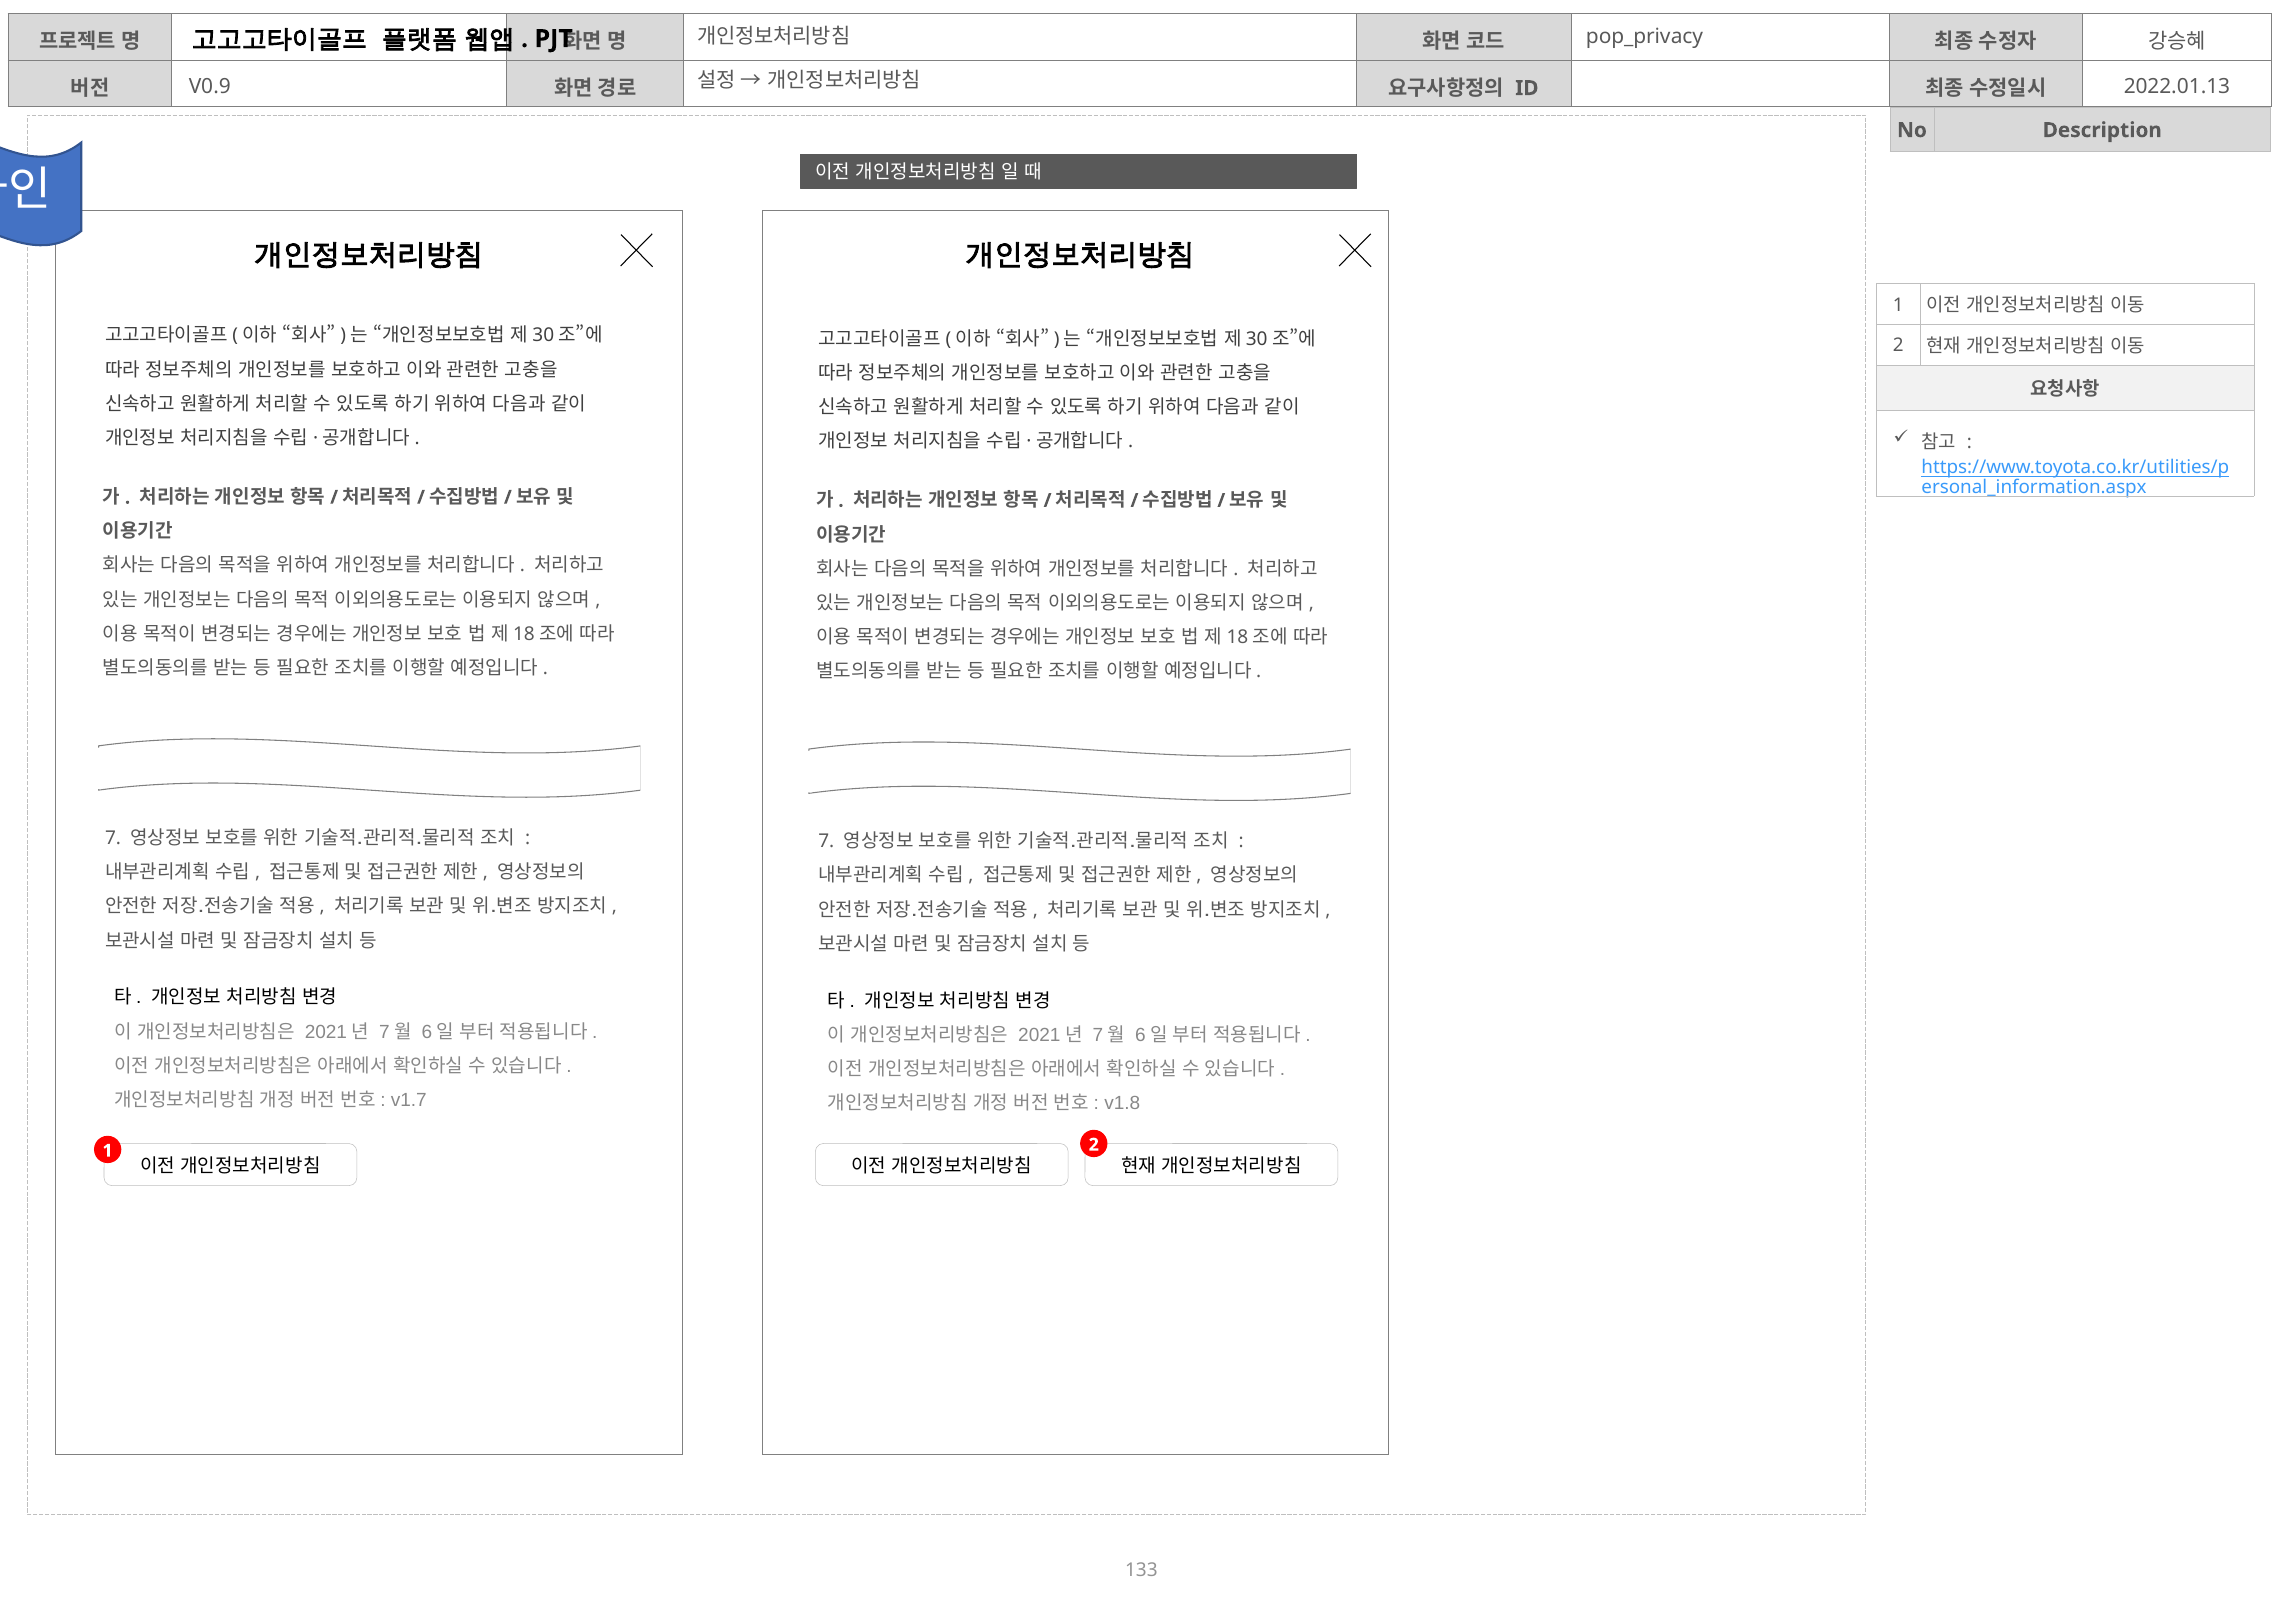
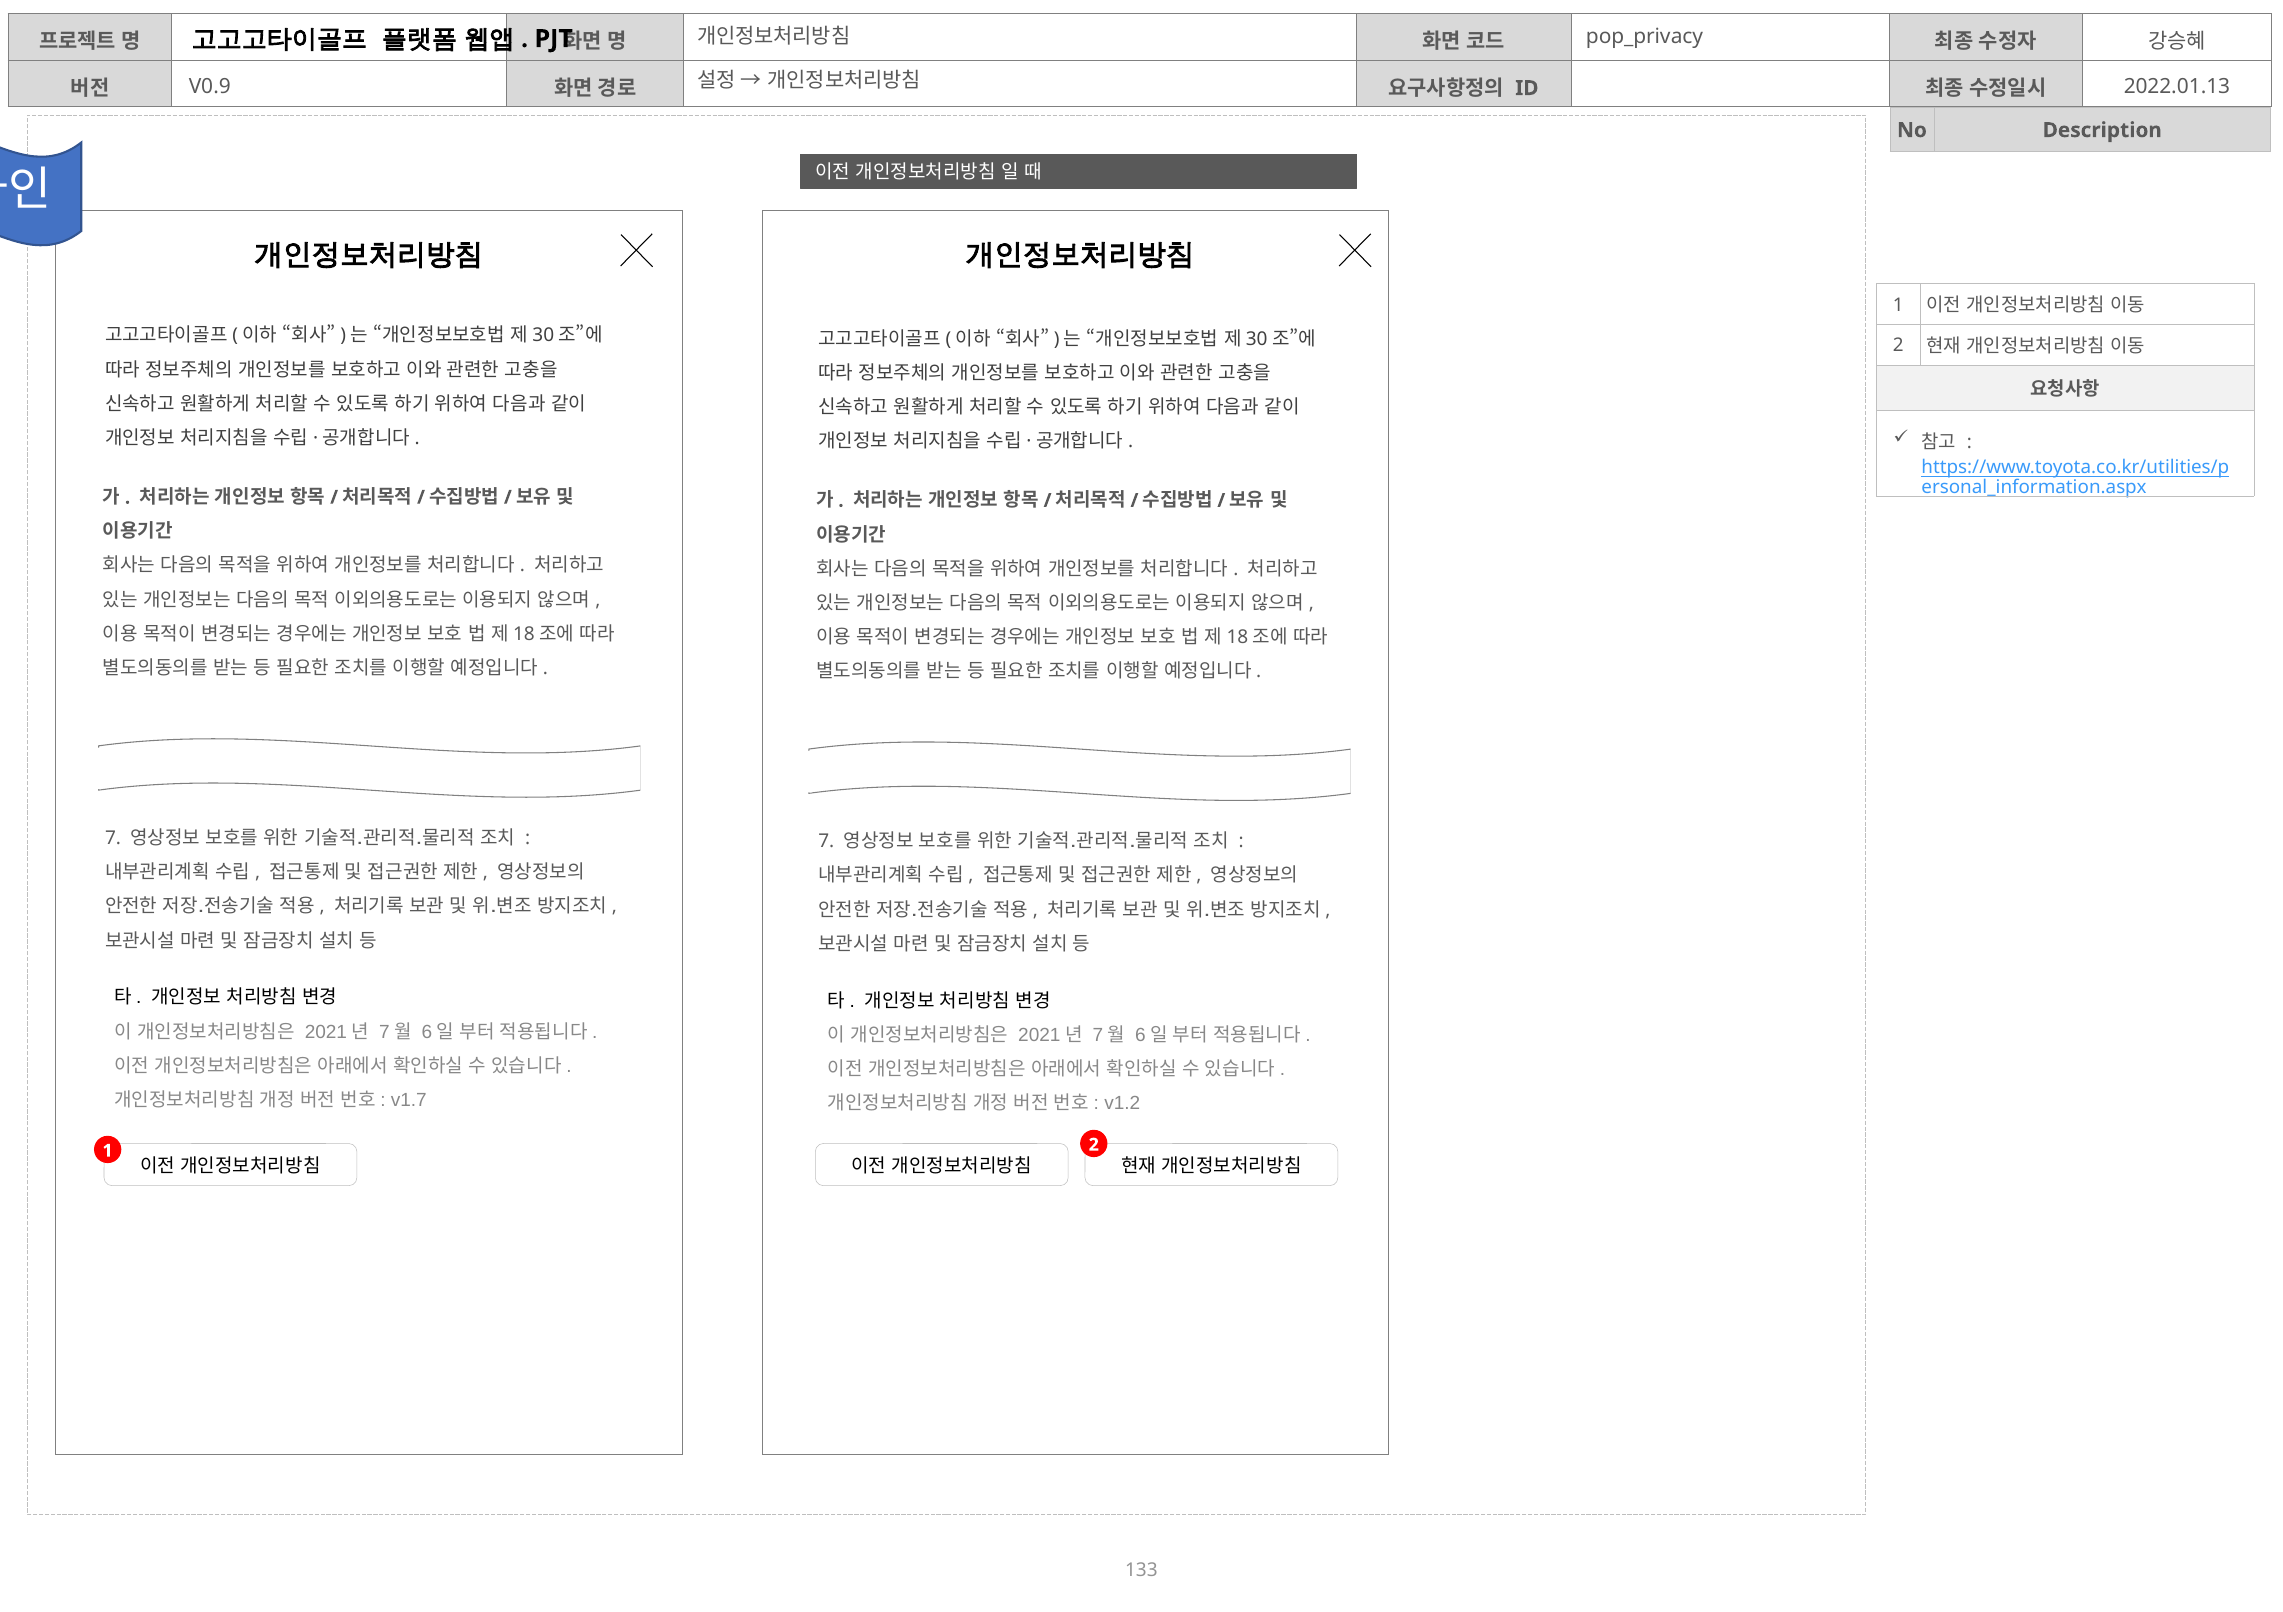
v1.8: v1.8 -> v1.2
